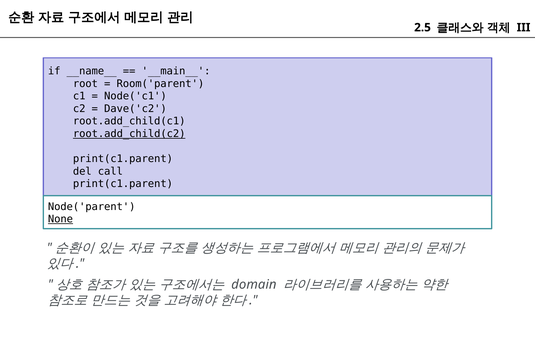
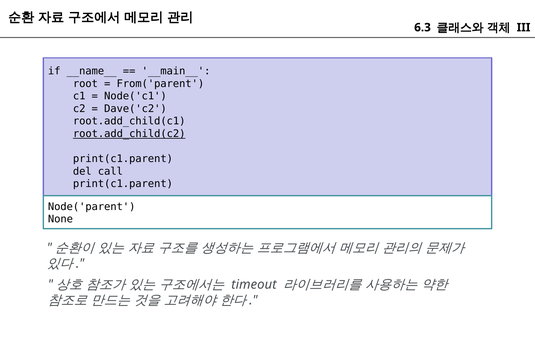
2.5: 2.5 -> 6.3
Room('parent: Room('parent -> From('parent
None underline: present -> none
domain: domain -> timeout
